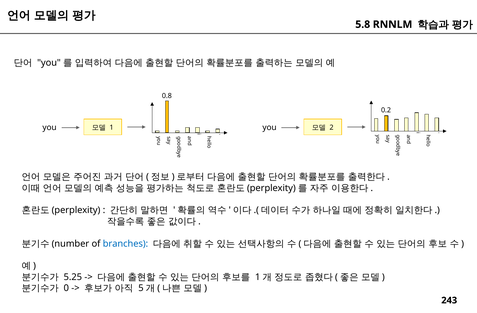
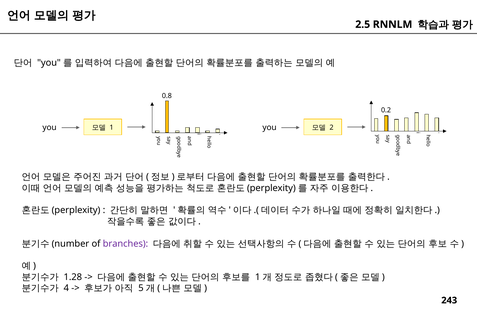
5.8: 5.8 -> 2.5
branches colour: blue -> purple
5.25: 5.25 -> 1.28
0: 0 -> 4
